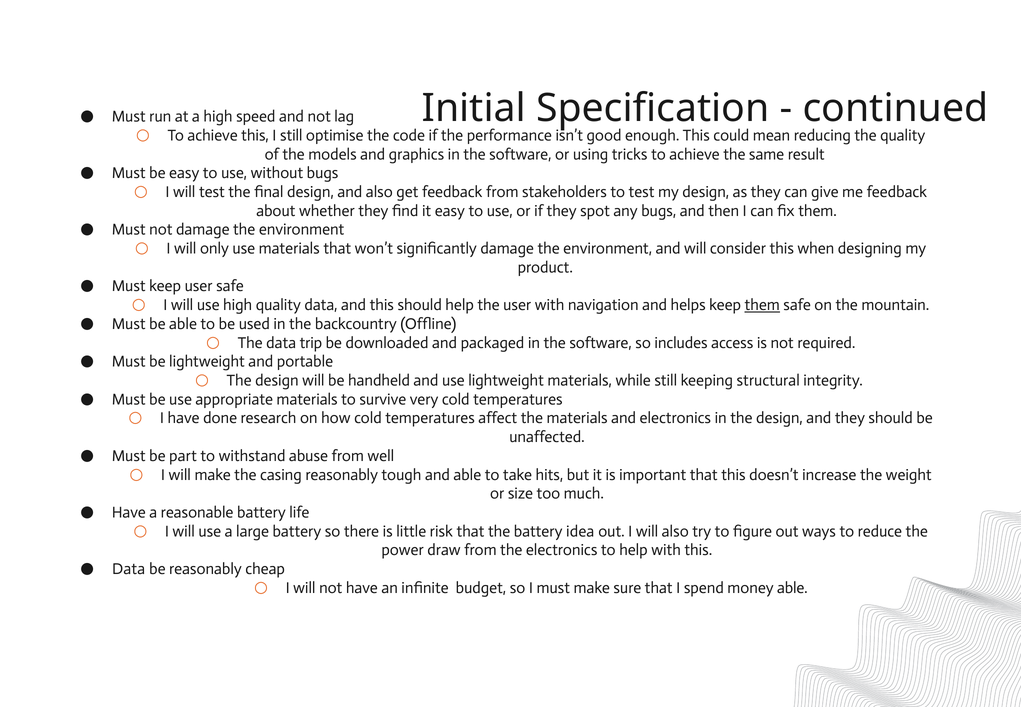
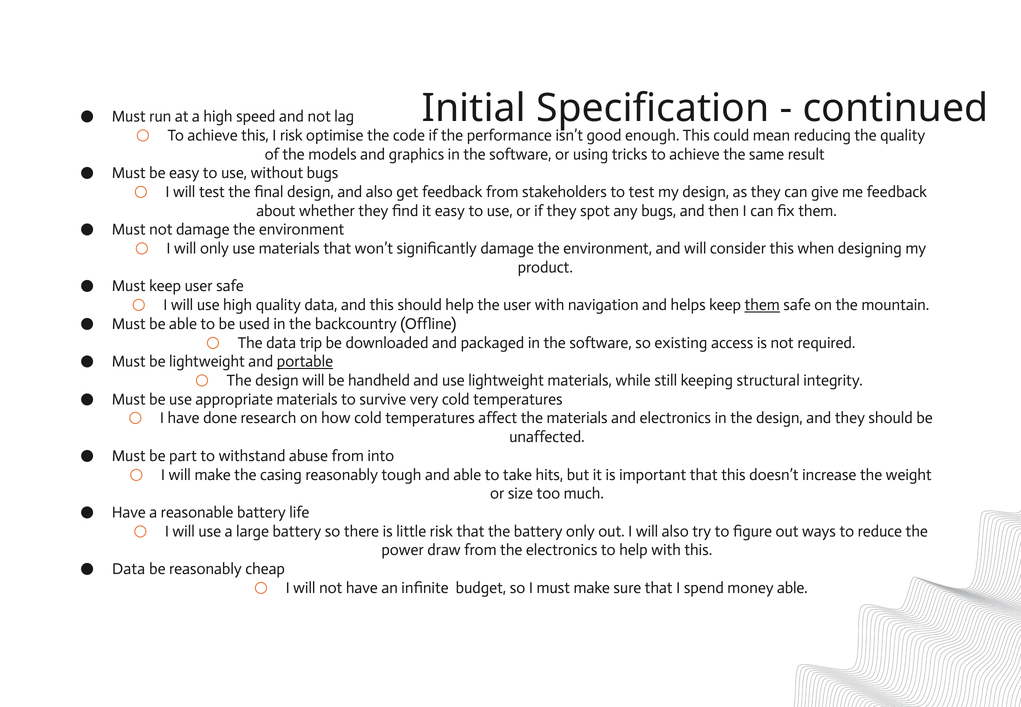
I still: still -> risk
includes: includes -> existing
portable underline: none -> present
well: well -> into
battery idea: idea -> only
